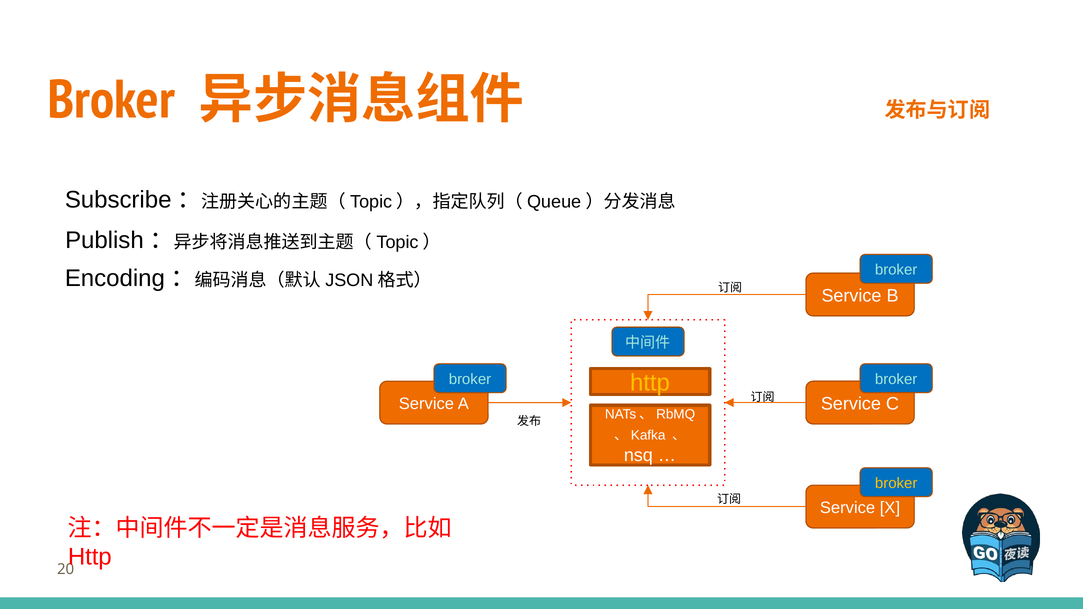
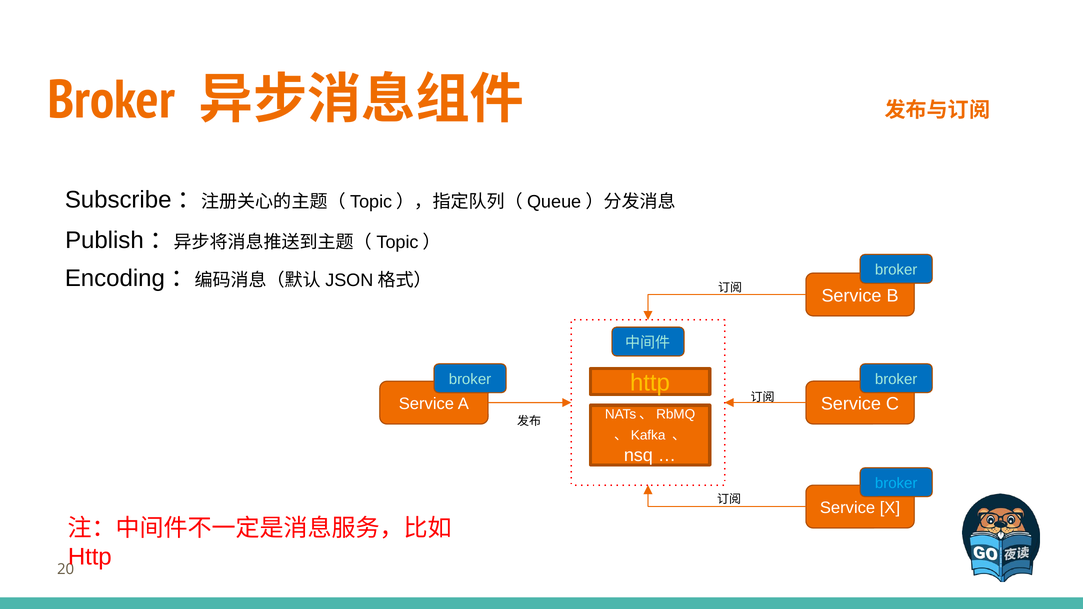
broker at (896, 483) colour: yellow -> light blue
